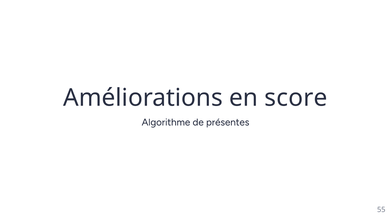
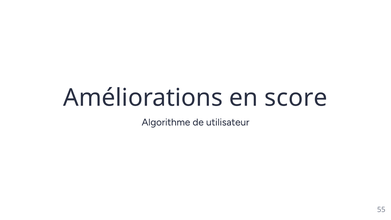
présentes: présentes -> utilisateur
